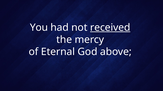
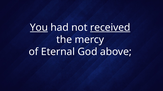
You underline: none -> present
